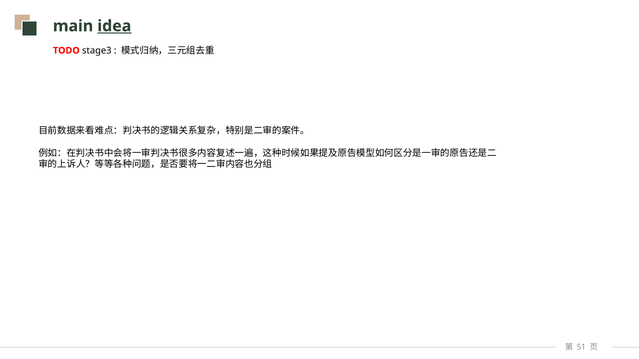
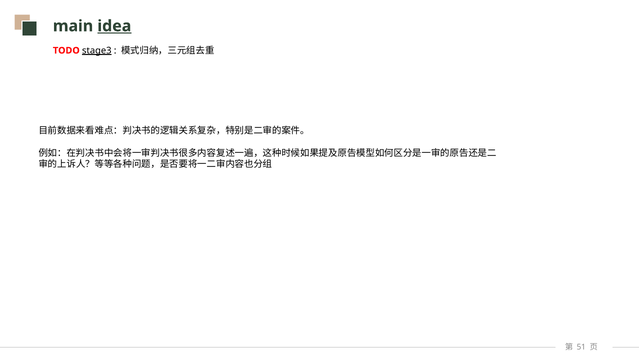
stage3 underline: none -> present
